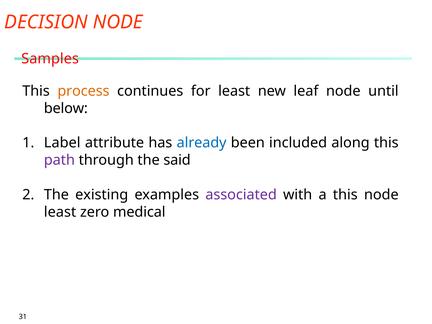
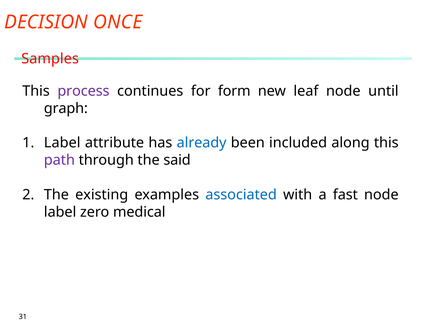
DECISION NODE: NODE -> ONCE
process colour: orange -> purple
for least: least -> form
below: below -> graph
associated colour: purple -> blue
a this: this -> fast
least at (60, 212): least -> label
